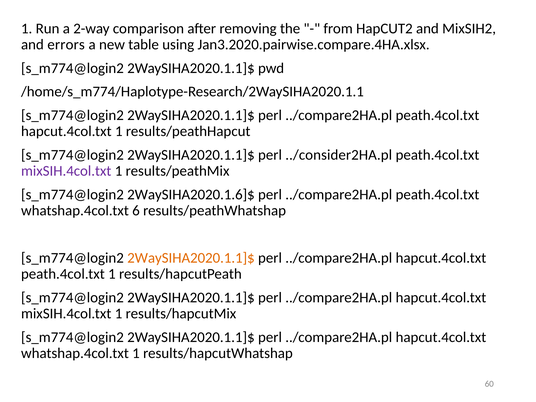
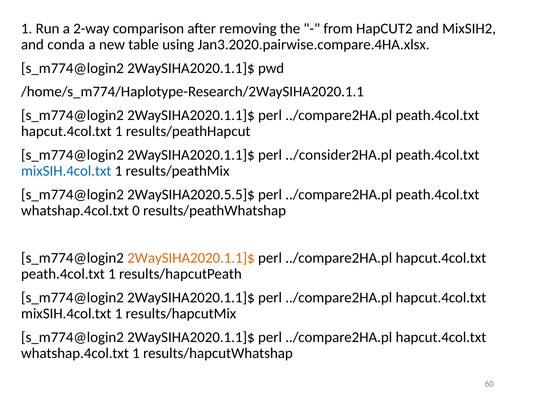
errors: errors -> conda
mixSIH.4col.txt at (66, 171) colour: purple -> blue
2WaySIHA2020.1.6]$: 2WaySIHA2020.1.6]$ -> 2WaySIHA2020.5.5]$
6: 6 -> 0
